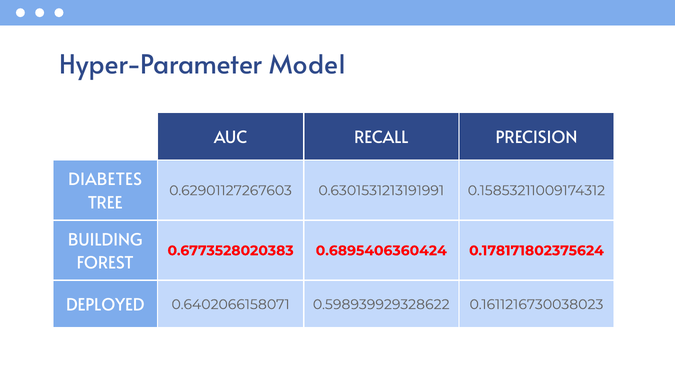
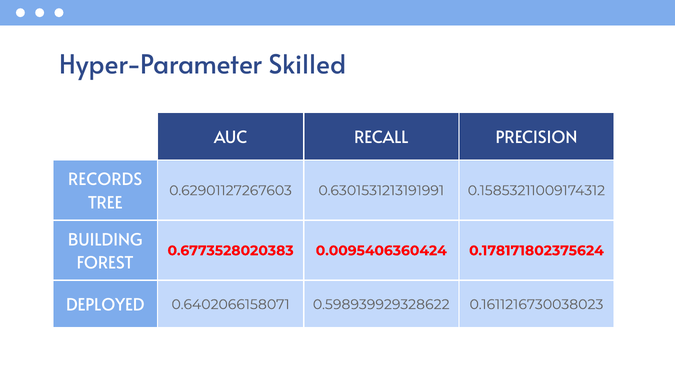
Model: Model -> Skilled
DIABETES: DIABETES -> RECORDS
0.6895406360424: 0.6895406360424 -> 0.0095406360424
